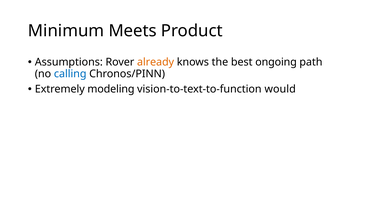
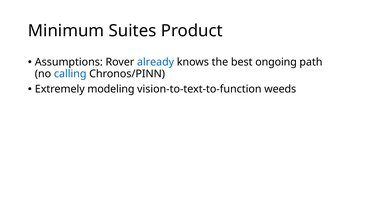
Meets: Meets -> Suites
already colour: orange -> blue
would: would -> weeds
